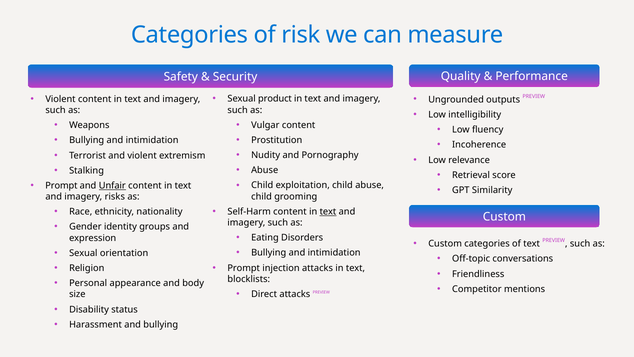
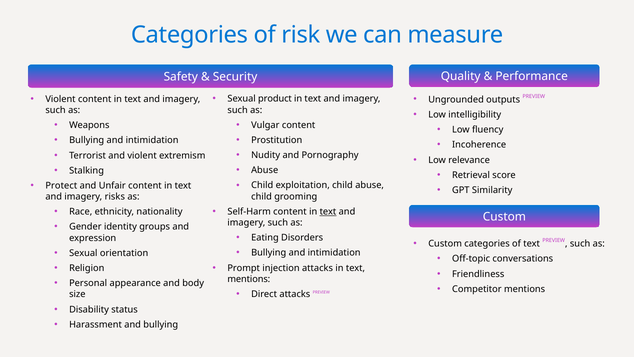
Prompt at (61, 185): Prompt -> Protect
Unfair underline: present -> none
blocklists at (249, 279): blocklists -> mentions
